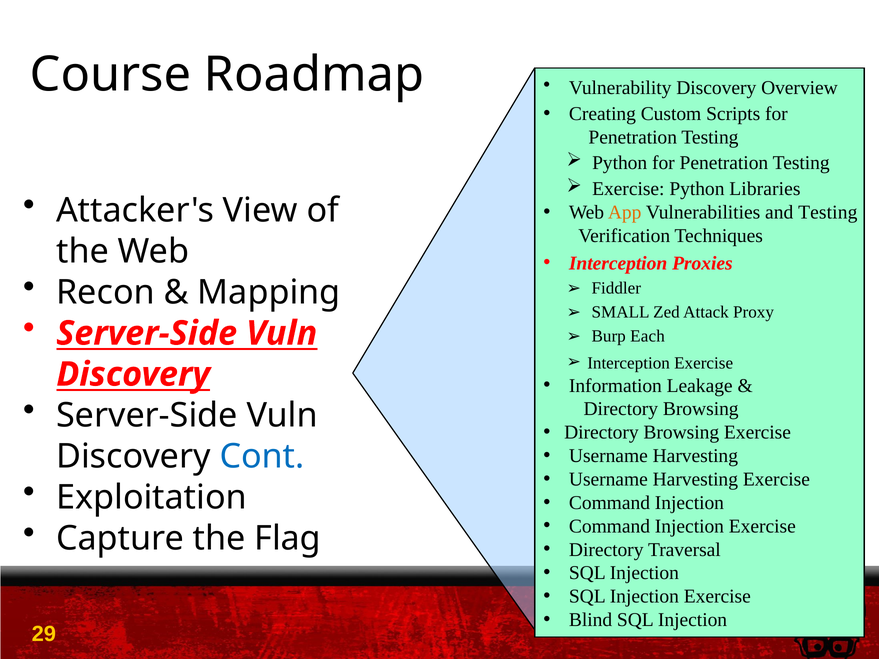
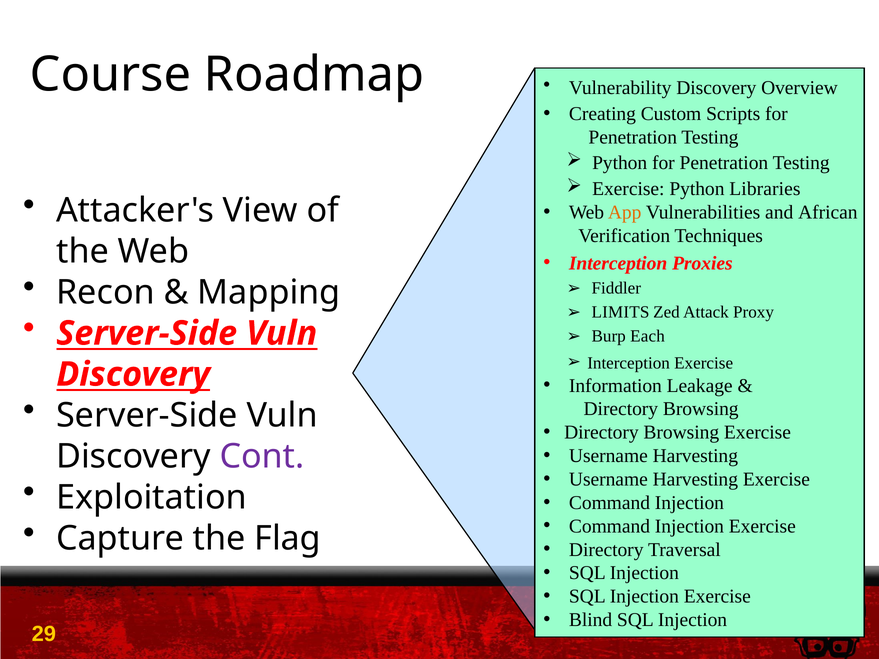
and Testing: Testing -> African
SMALL: SMALL -> LIMITS
Cont colour: blue -> purple
